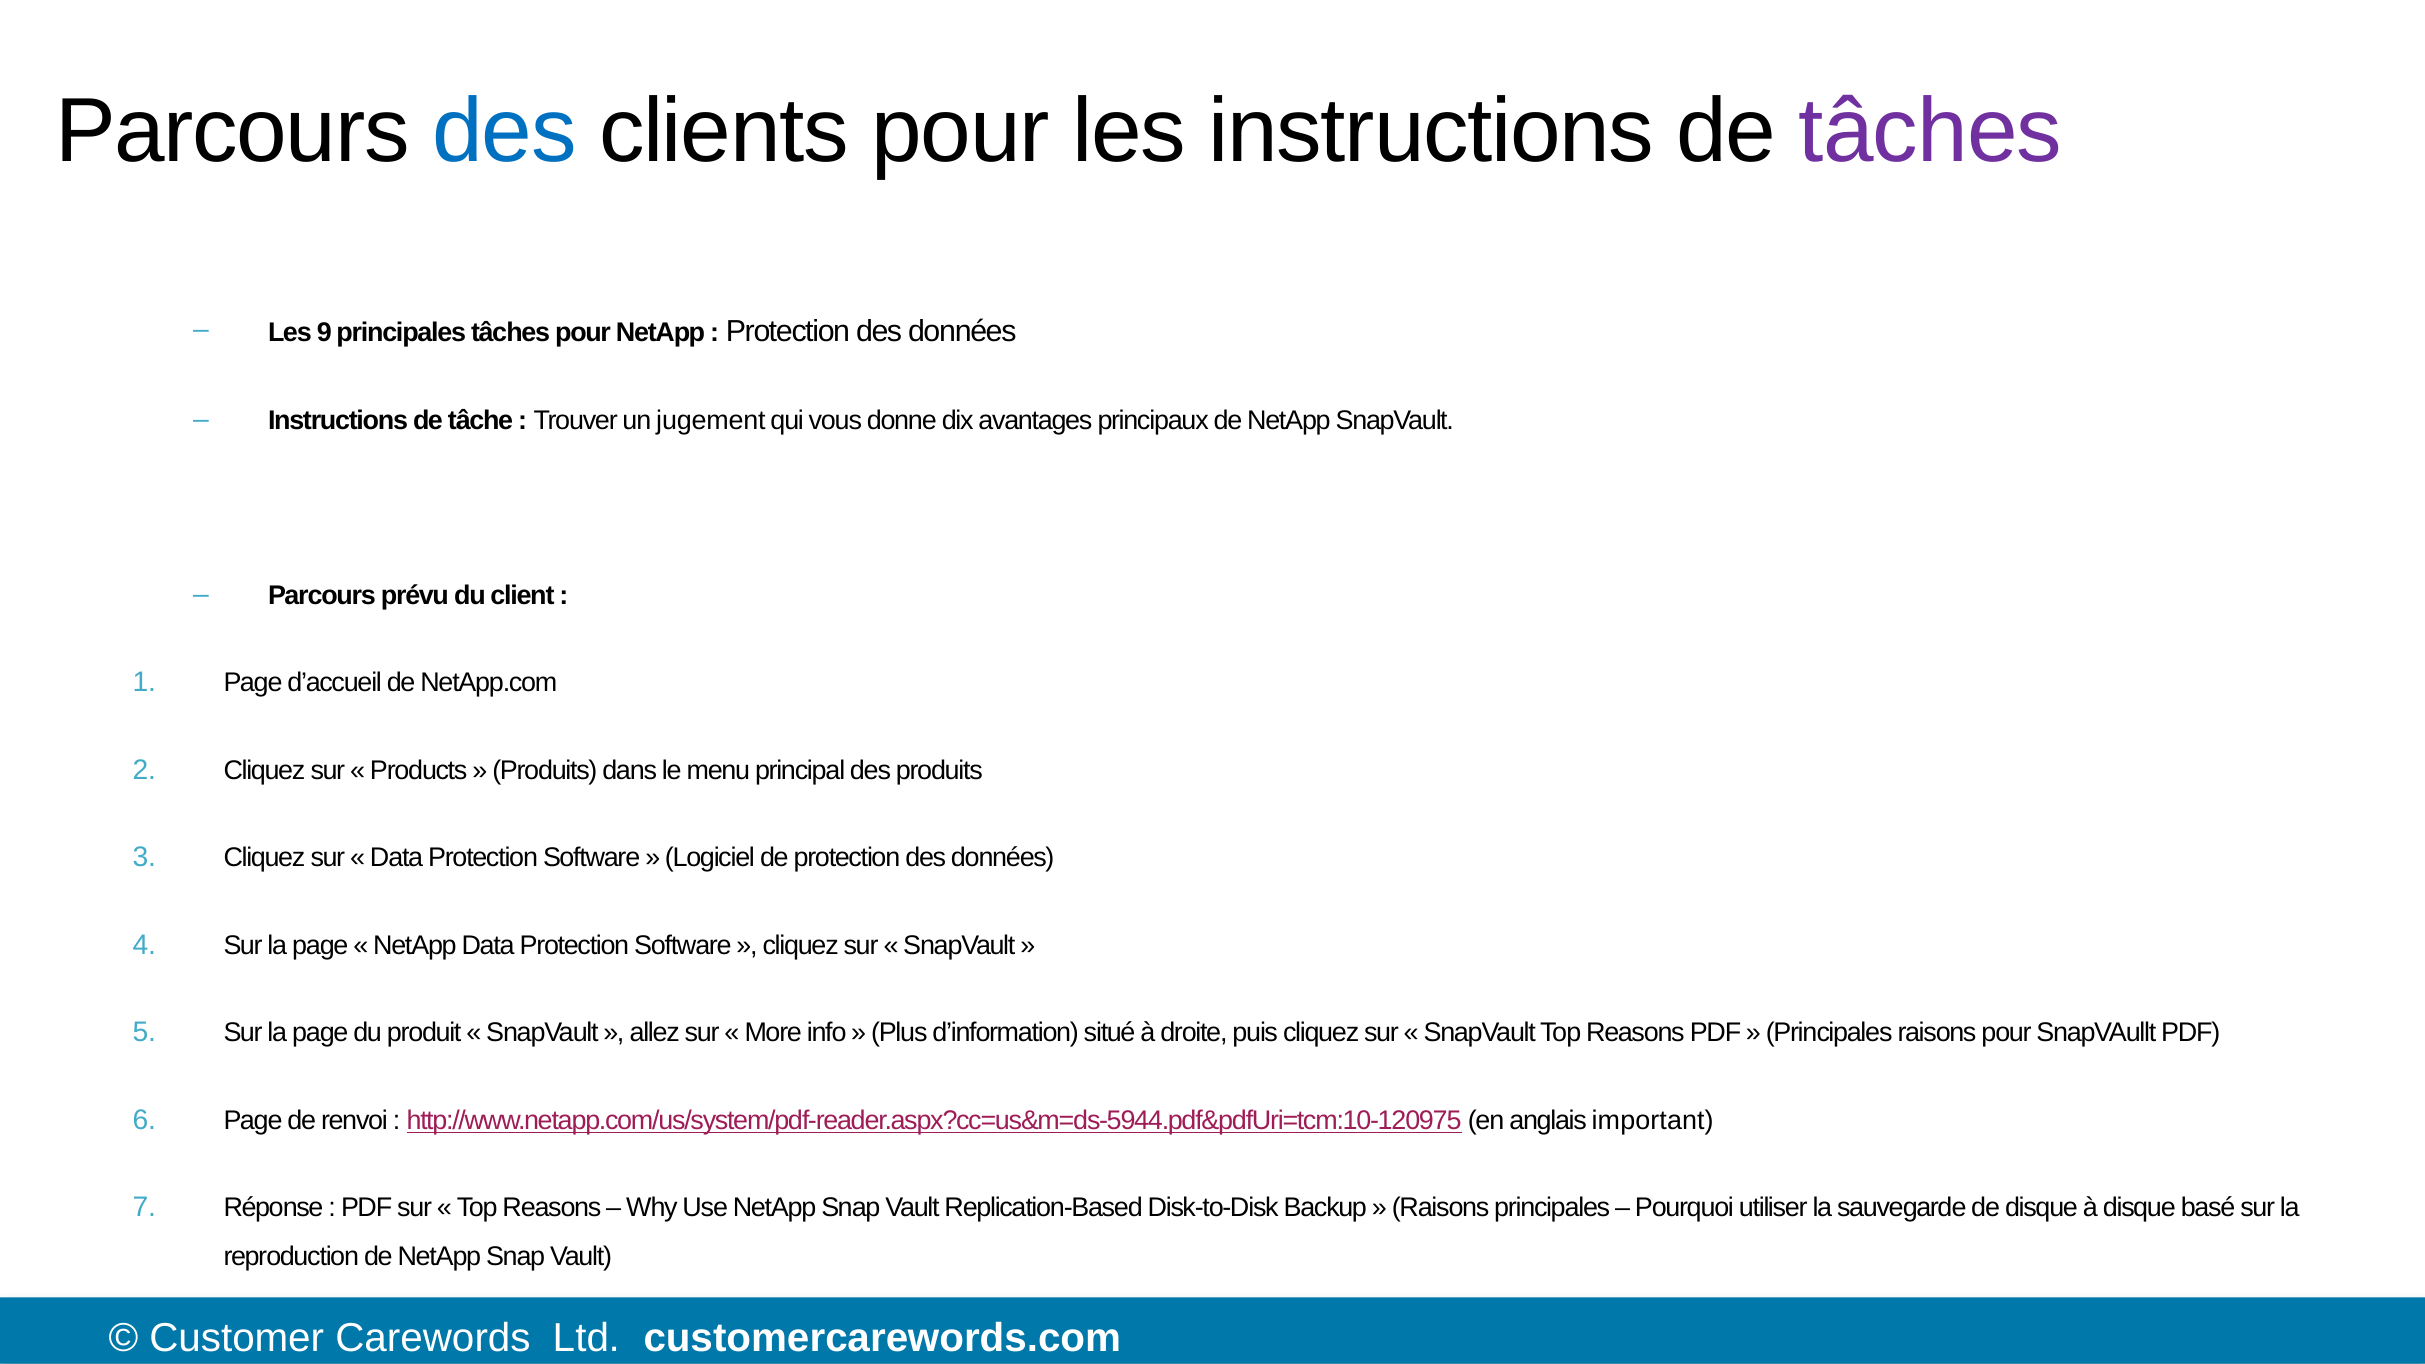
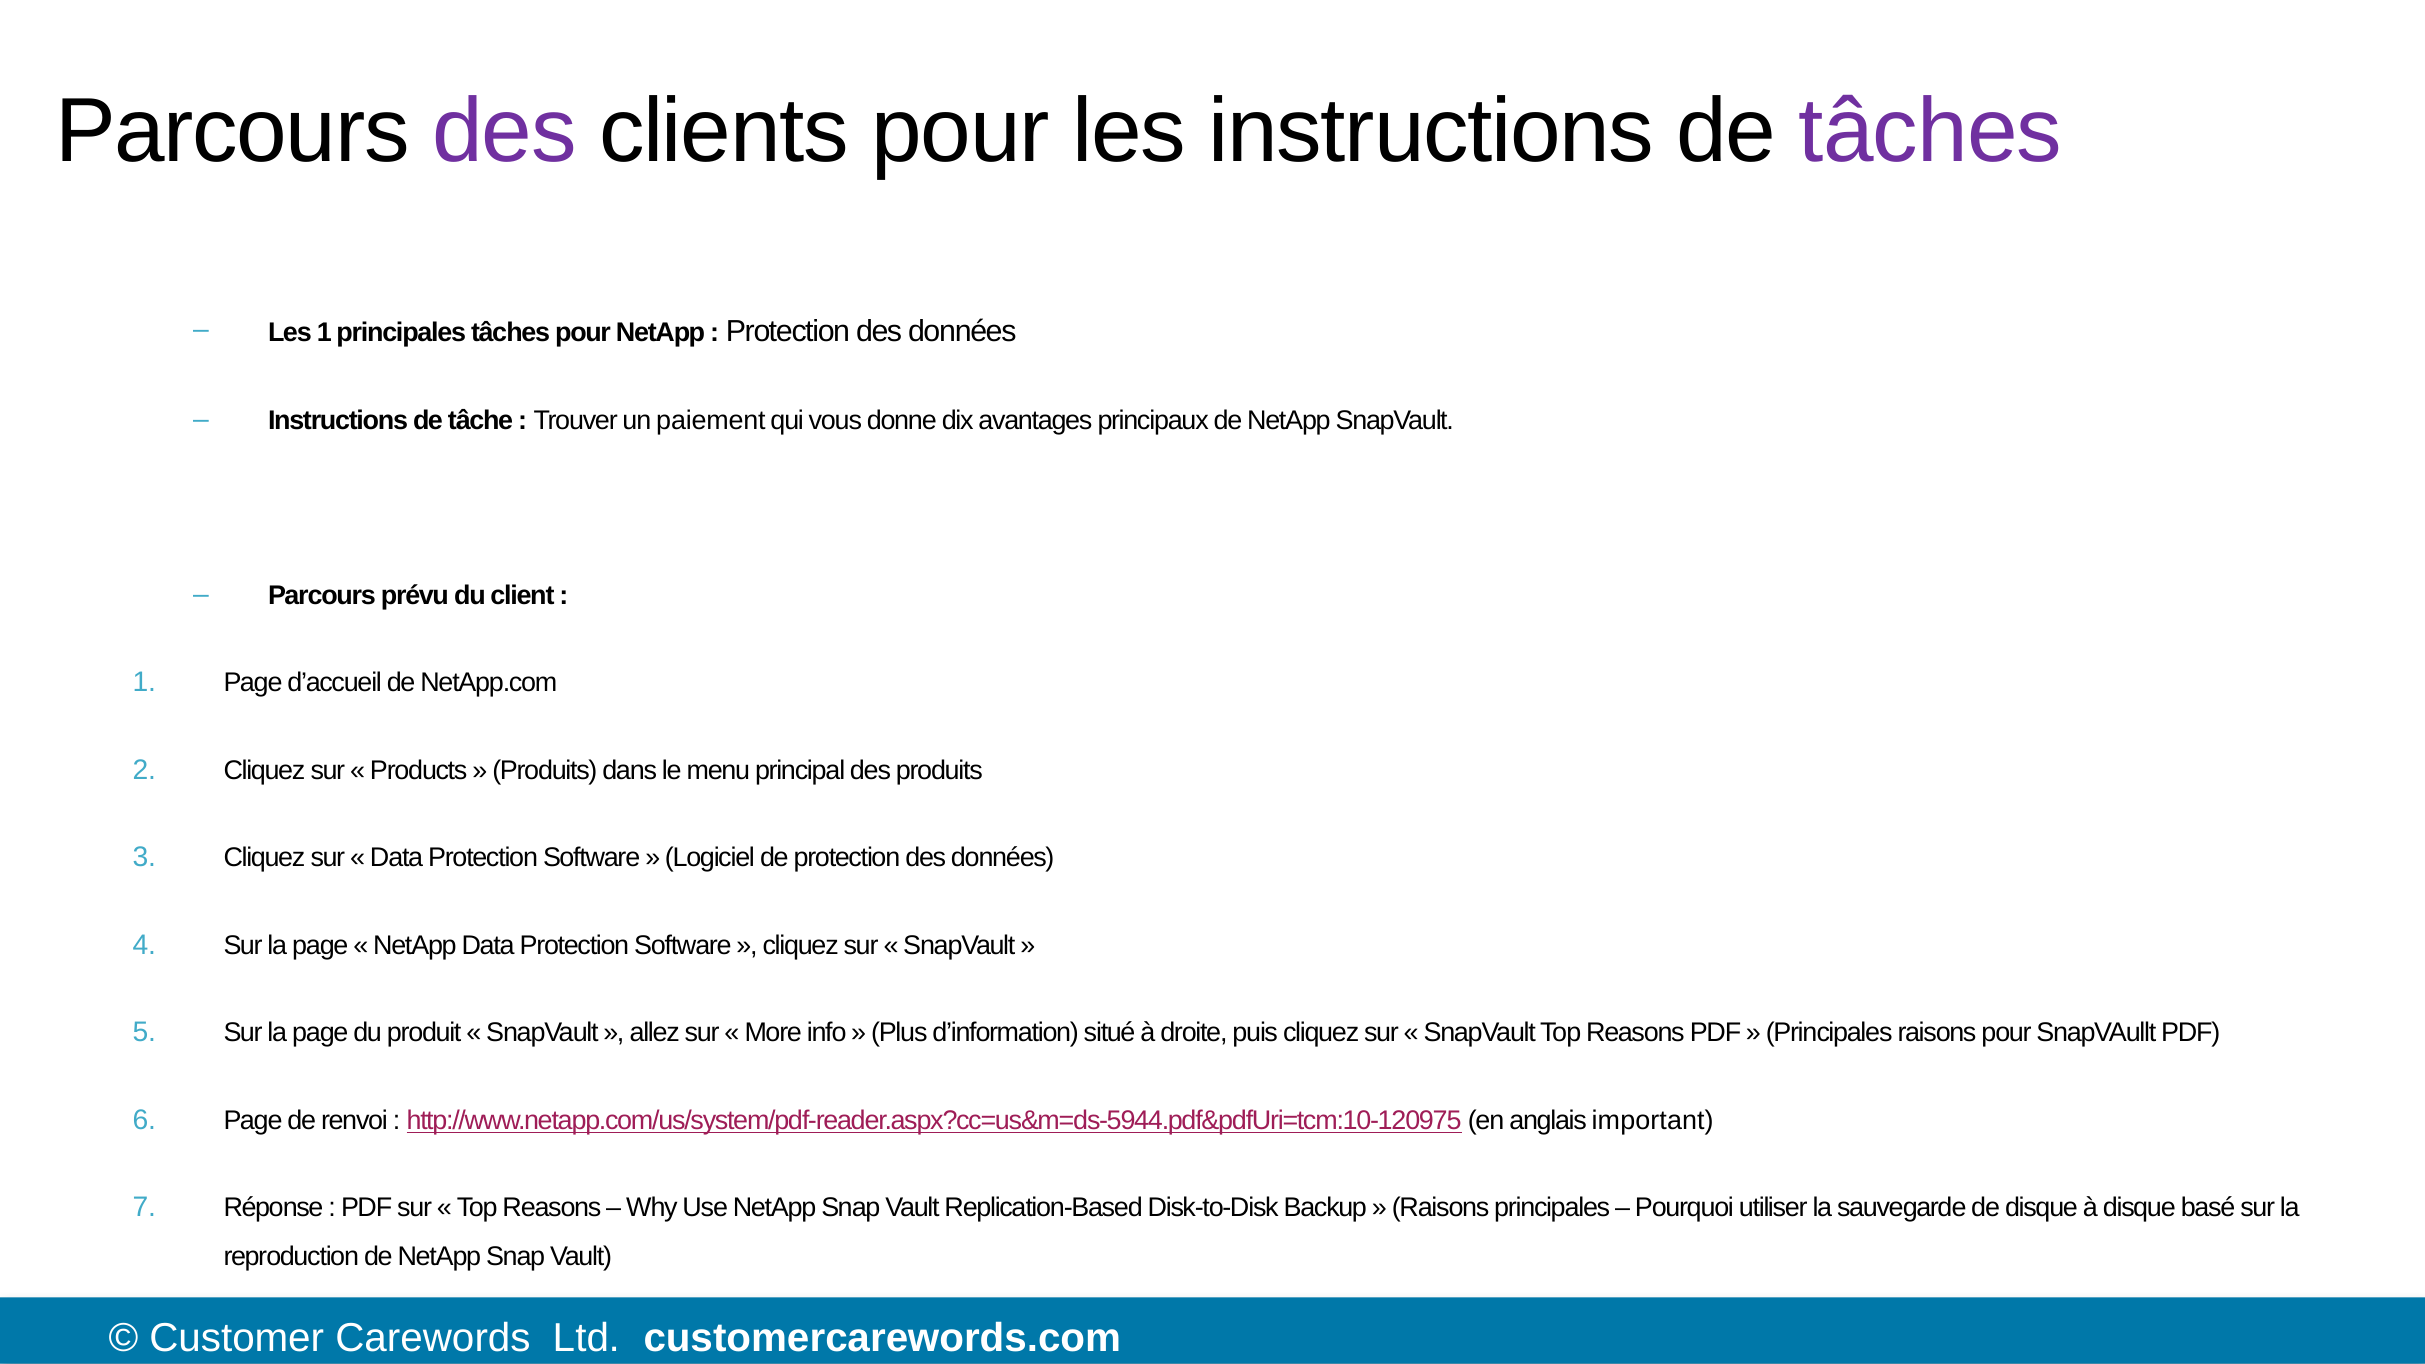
des at (505, 132) colour: blue -> purple
Les 9: 9 -> 1
jugement: jugement -> paiement
